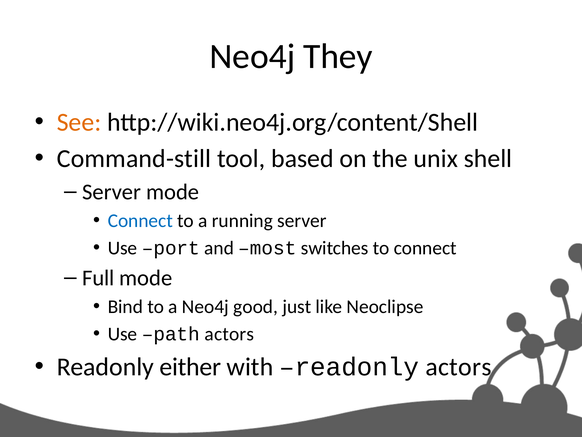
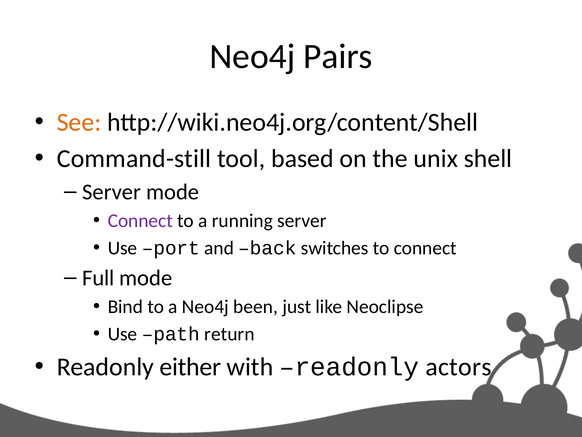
They: They -> Pairs
Connect at (140, 221) colour: blue -> purple
most: most -> back
good: good -> been
path actors: actors -> return
